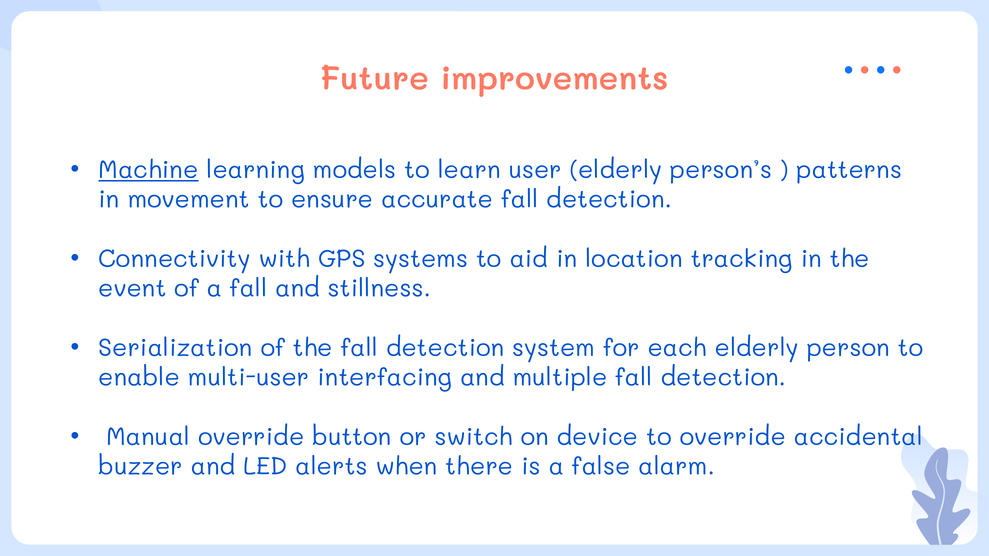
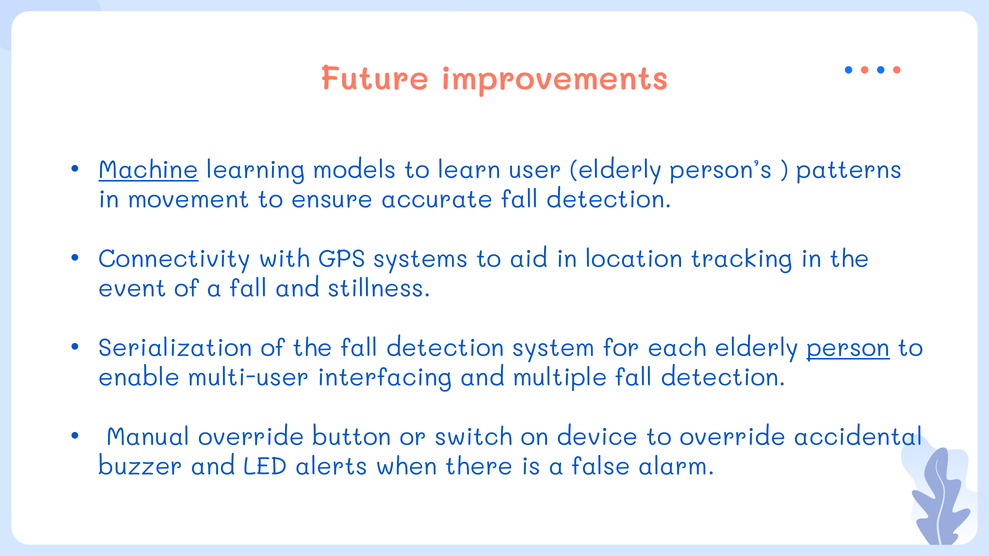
person underline: none -> present
